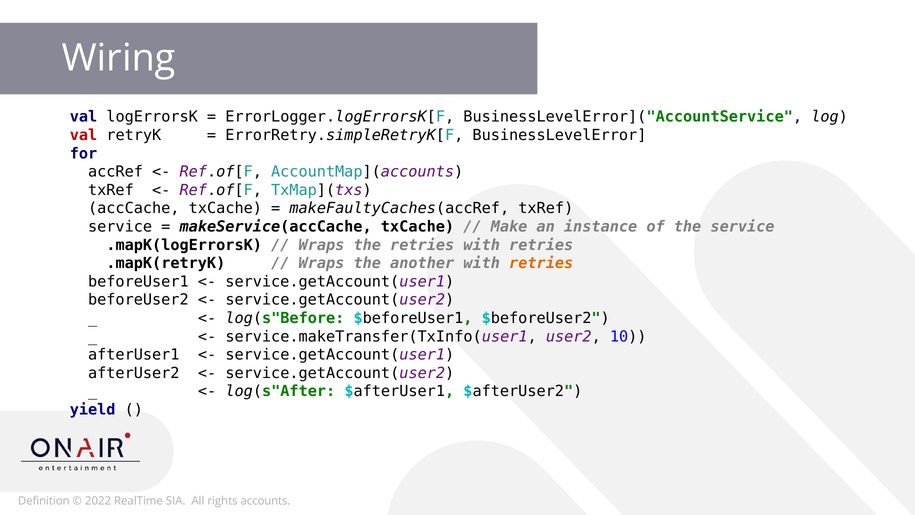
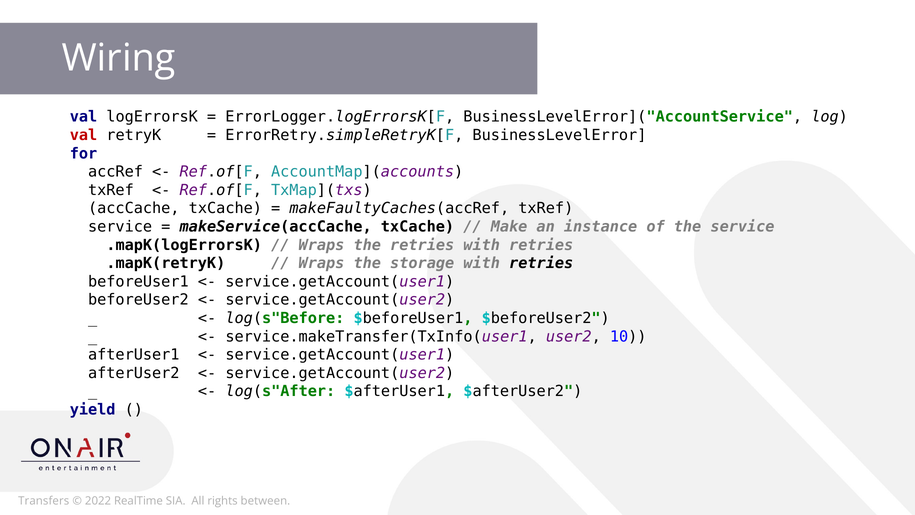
another: another -> storage
retries at (541, 263) colour: orange -> black
Definition: Definition -> Transfers
accounts: accounts -> between
